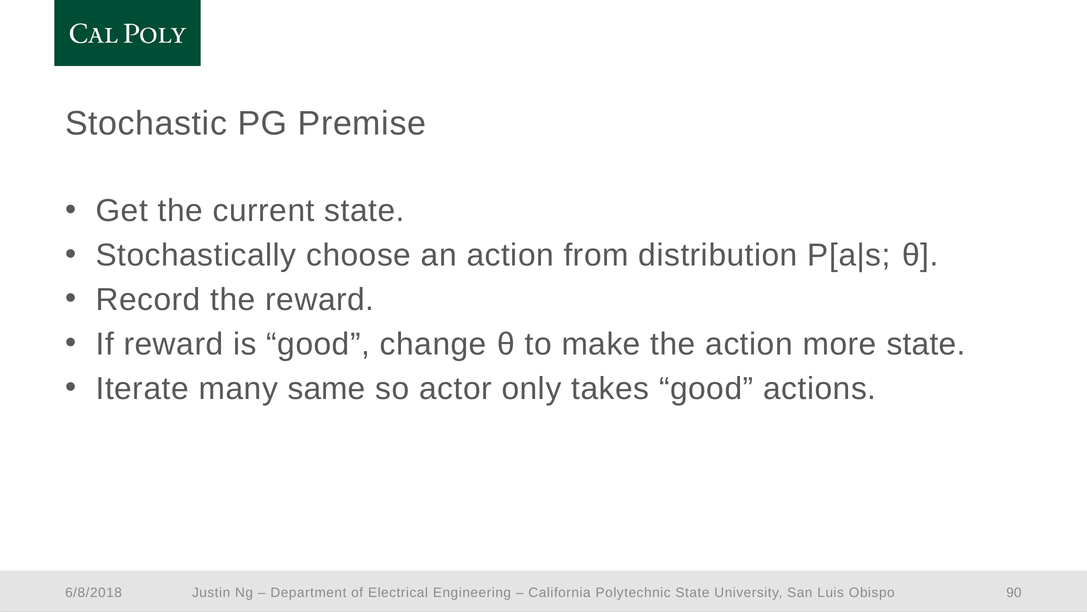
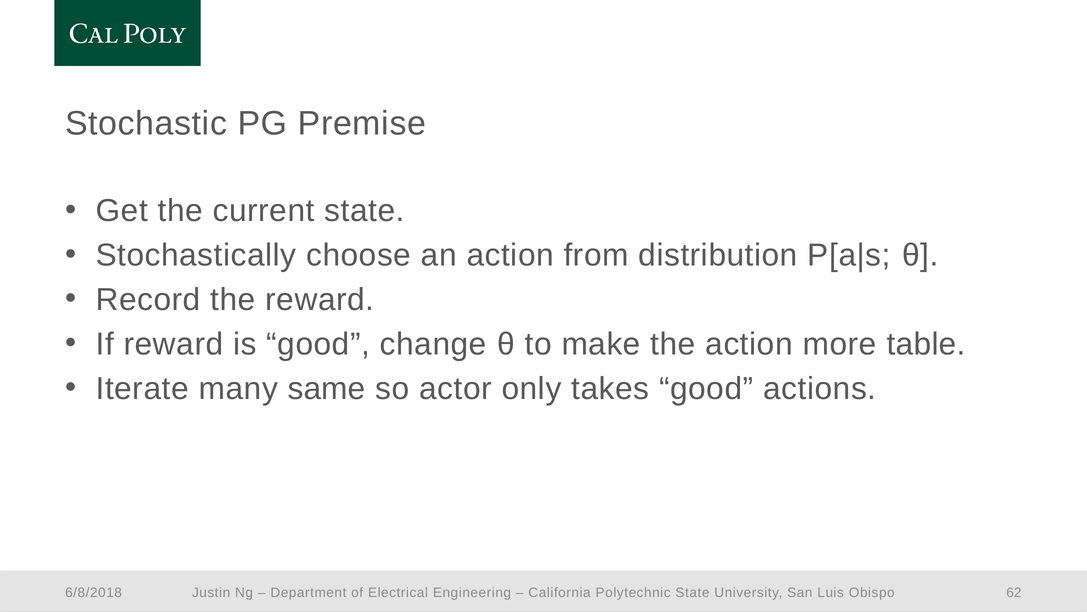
more state: state -> table
90: 90 -> 62
